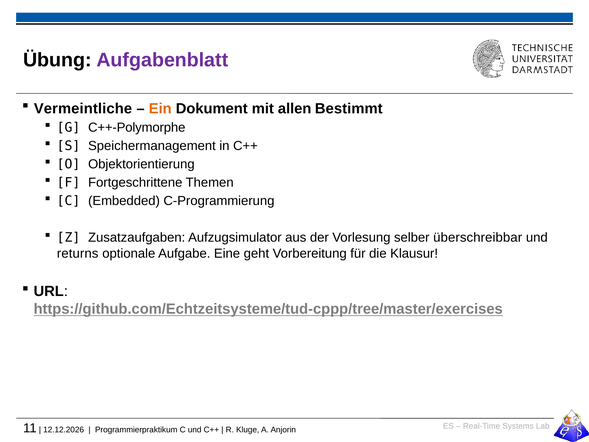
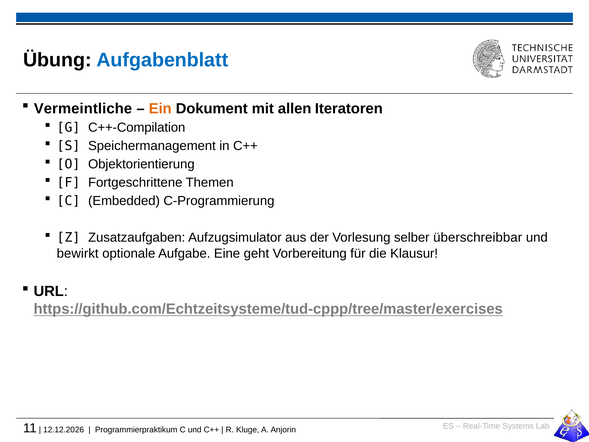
Aufgabenblatt colour: purple -> blue
Bestimmt: Bestimmt -> Iteratoren
C++-Polymorphe: C++-Polymorphe -> C++-Compilation
returns: returns -> bewirkt
